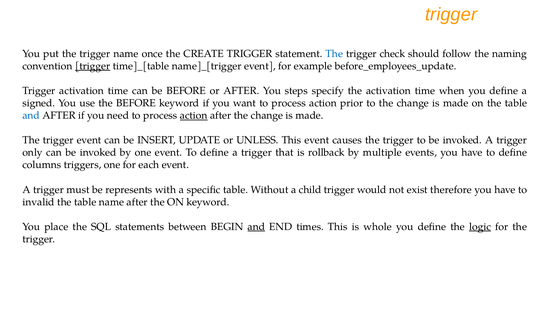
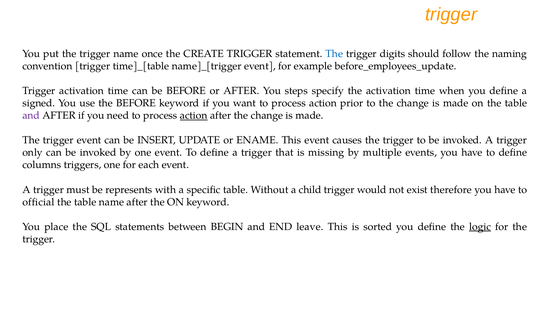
check: check -> digits
trigger at (93, 66) underline: present -> none
and at (31, 116) colour: blue -> purple
UNLESS: UNLESS -> ENAME
rollback: rollback -> missing
invalid: invalid -> official
and at (256, 227) underline: present -> none
times: times -> leave
whole: whole -> sorted
